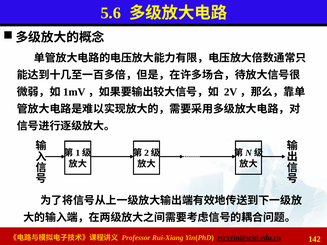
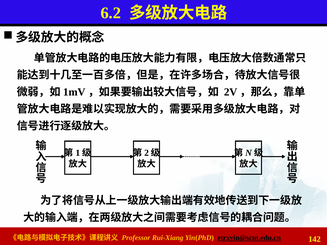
5.6: 5.6 -> 6.2
